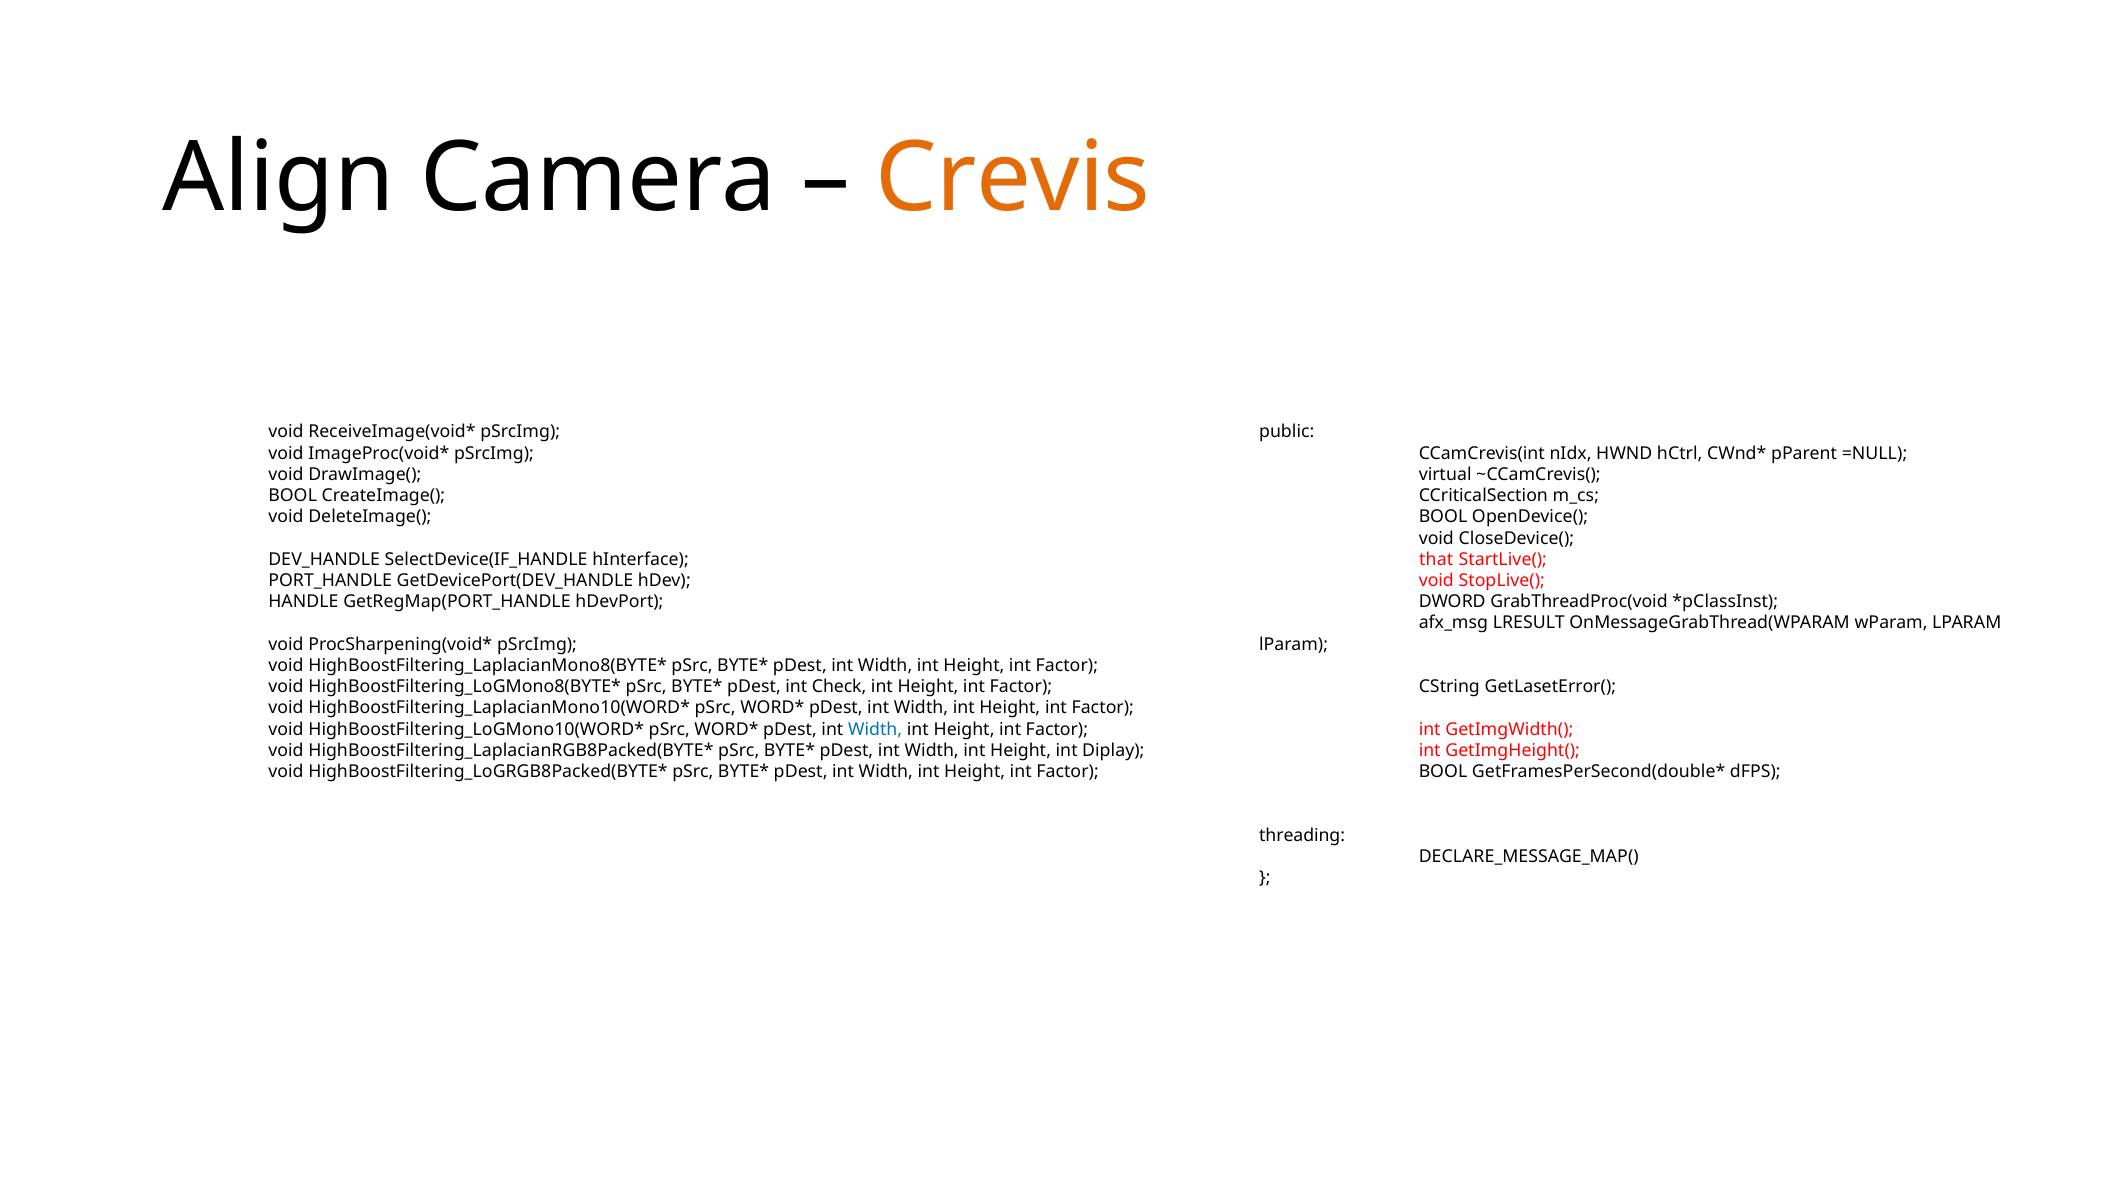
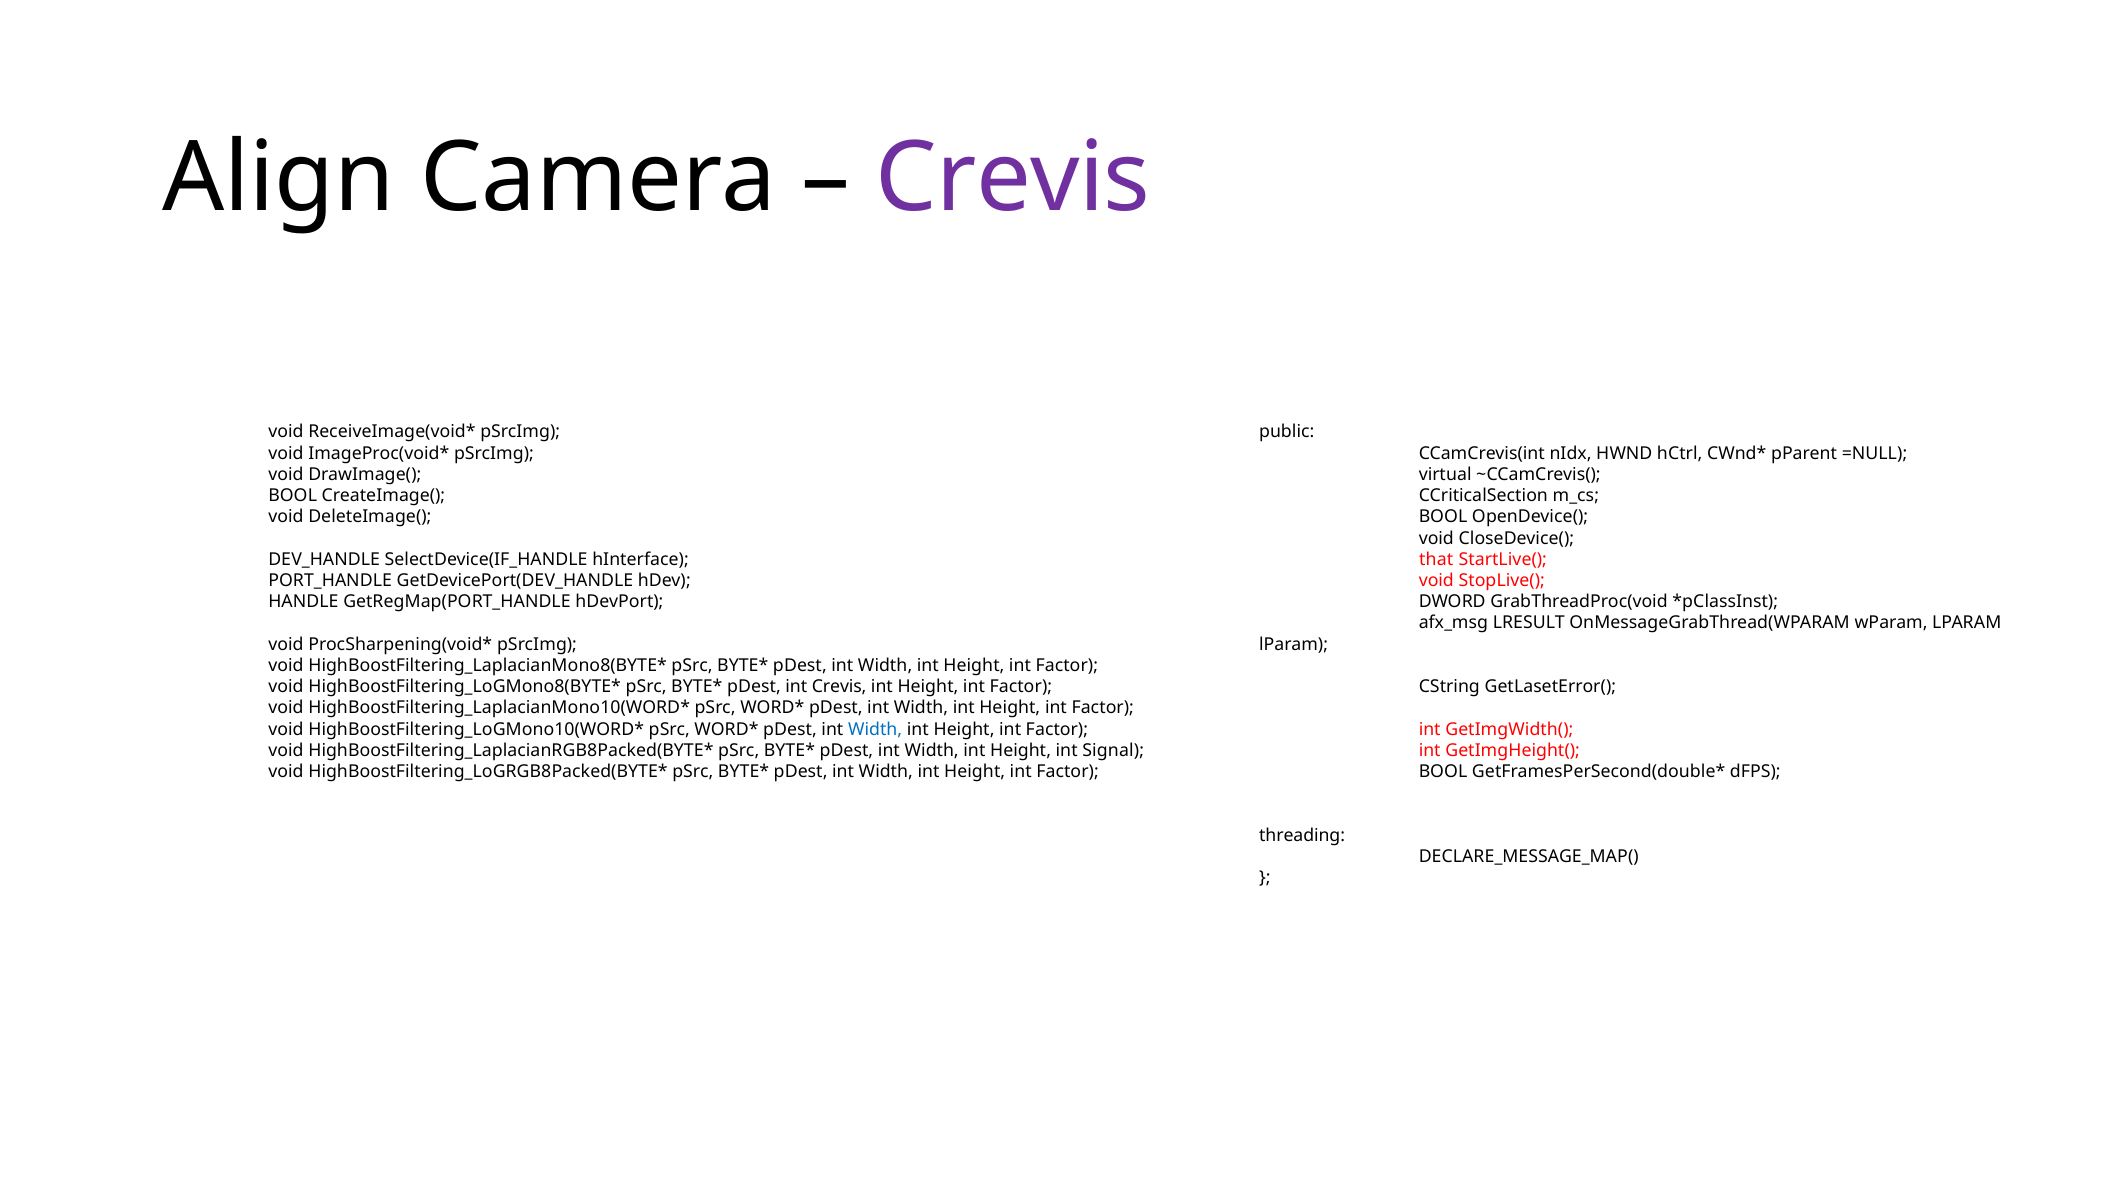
Crevis at (1013, 179) colour: orange -> purple
int Check: Check -> Crevis
Diplay: Diplay -> Signal
